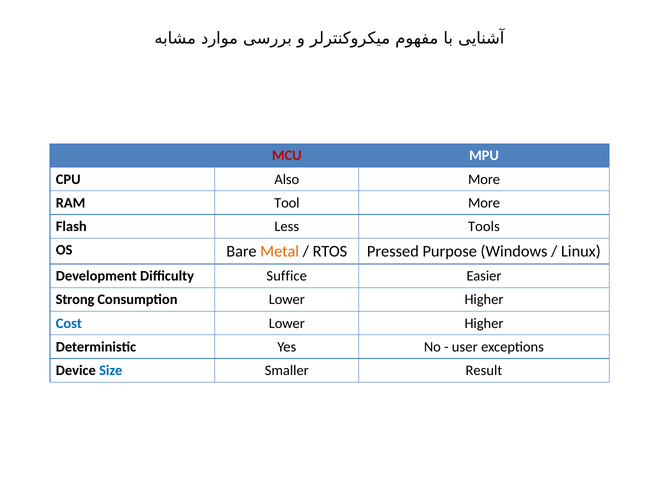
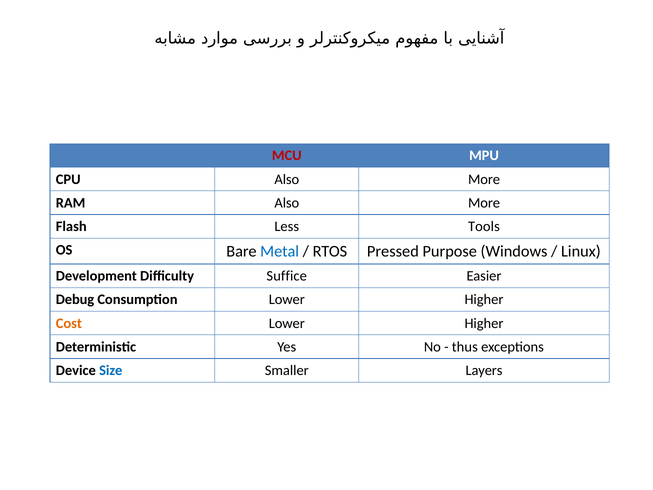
RAM Tool: Tool -> Also
Metal colour: orange -> blue
Strong: Strong -> Debug
Cost colour: blue -> orange
user: user -> thus
Result: Result -> Layers
